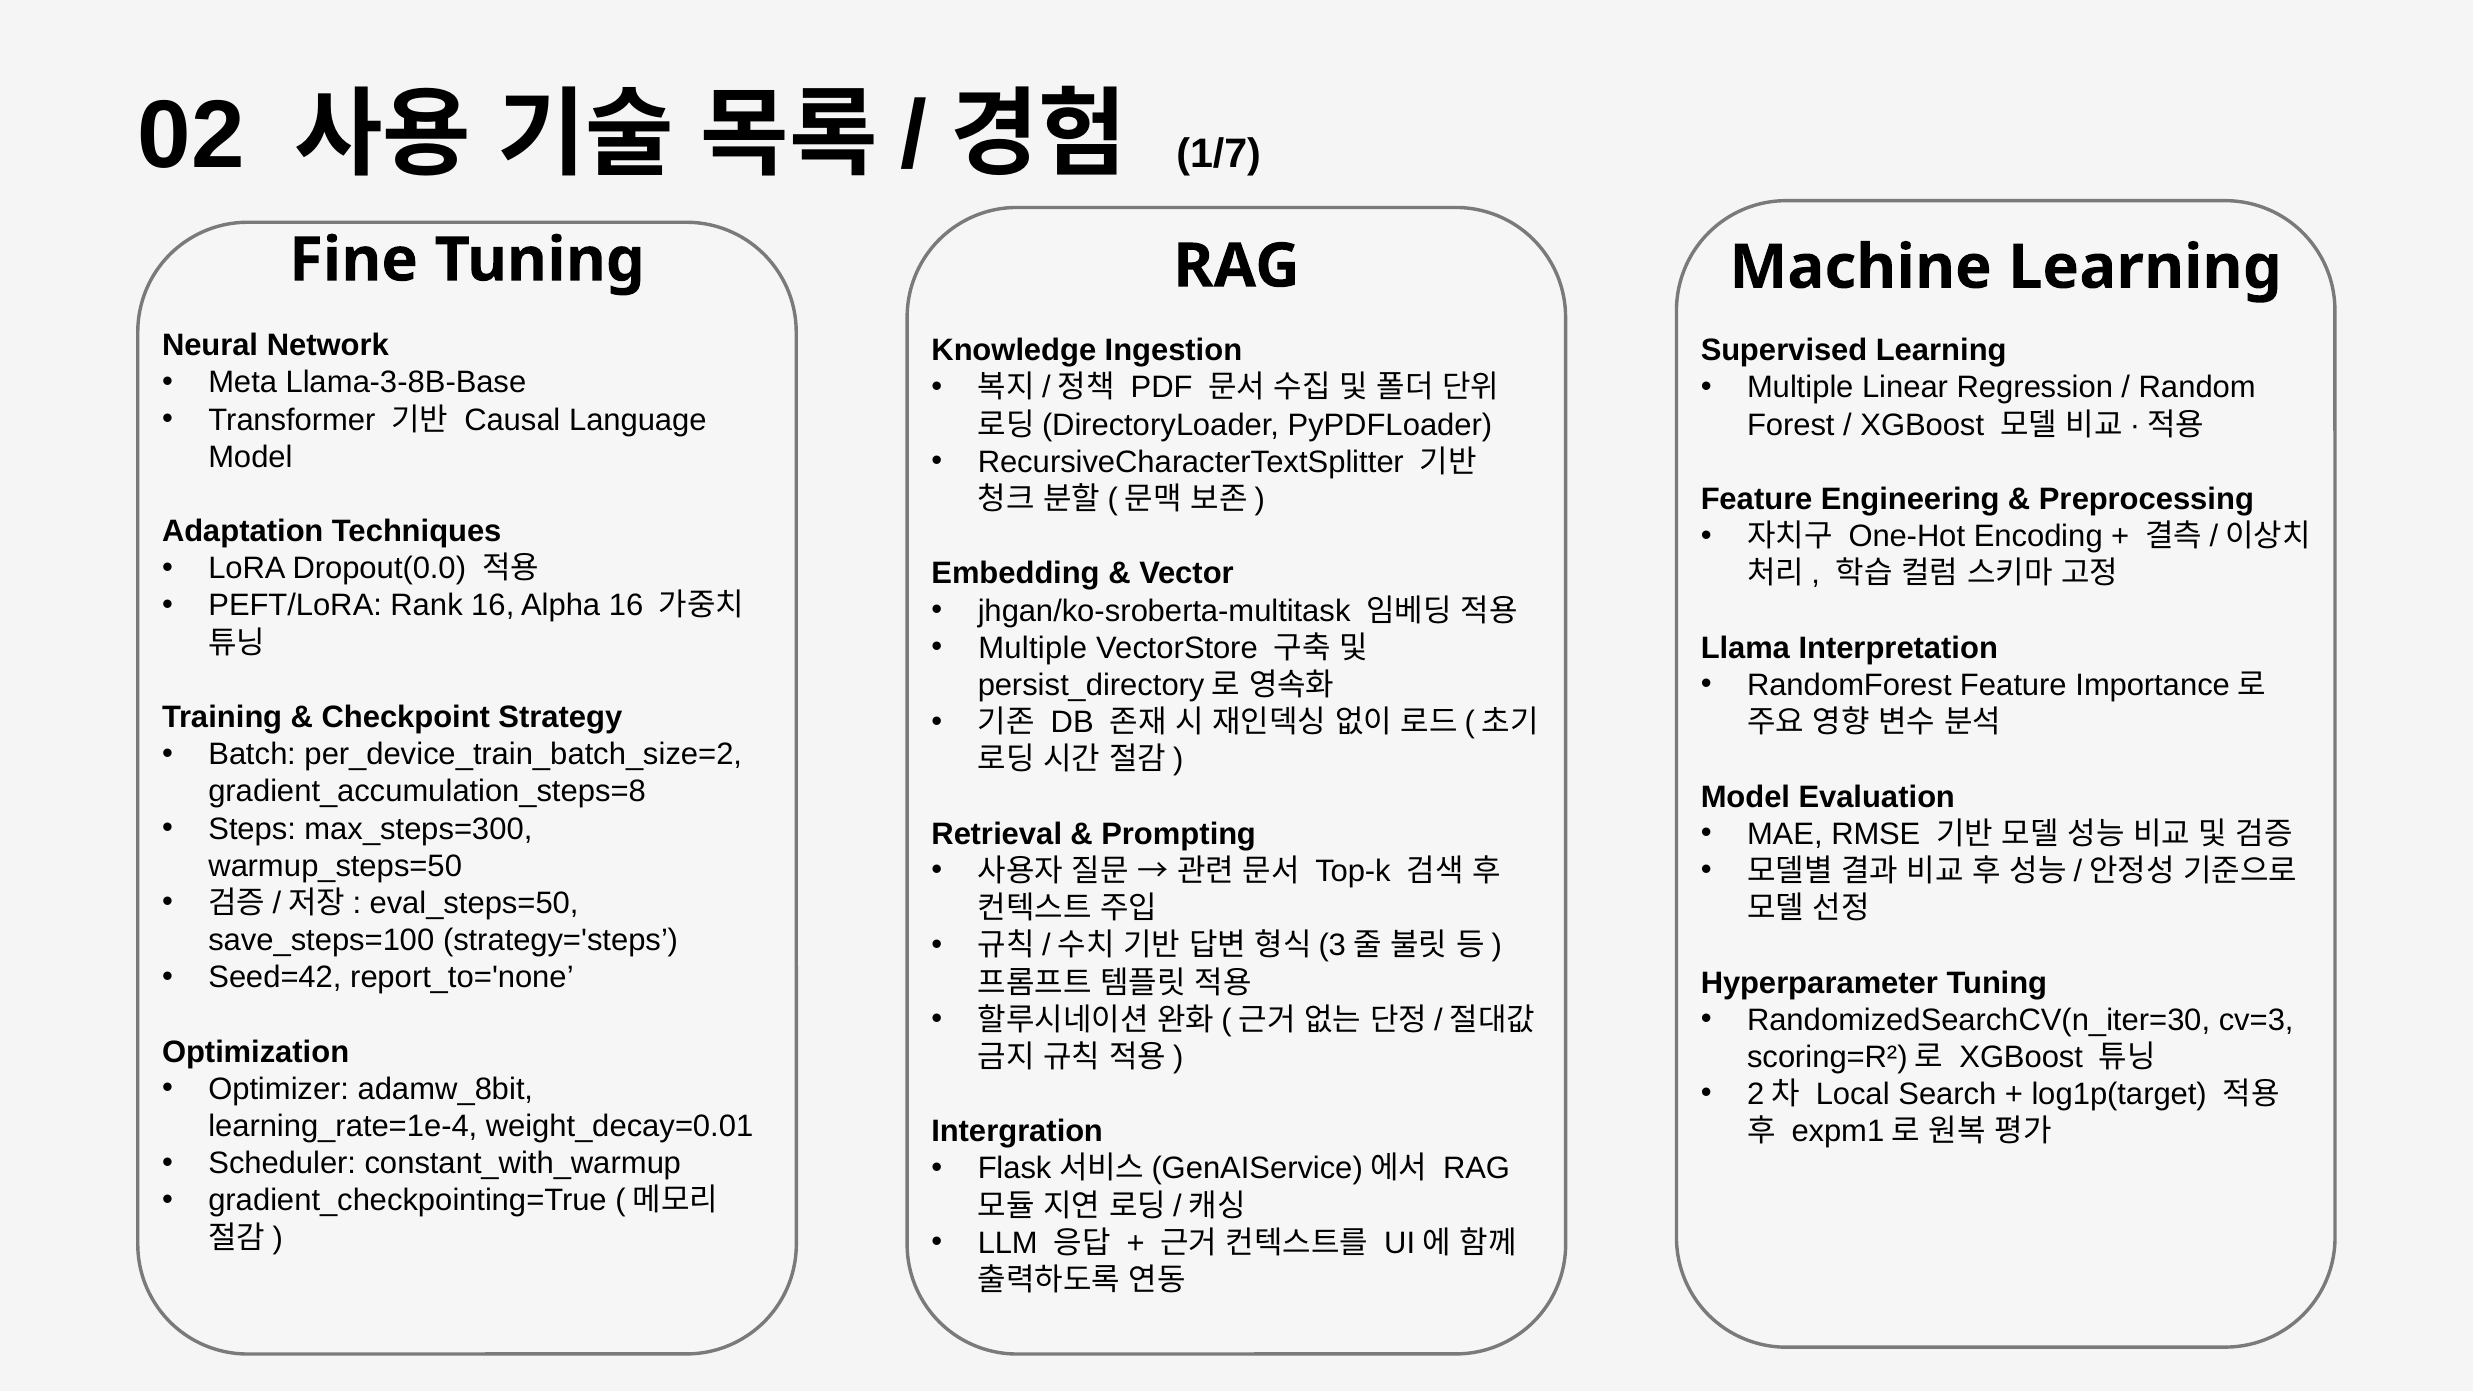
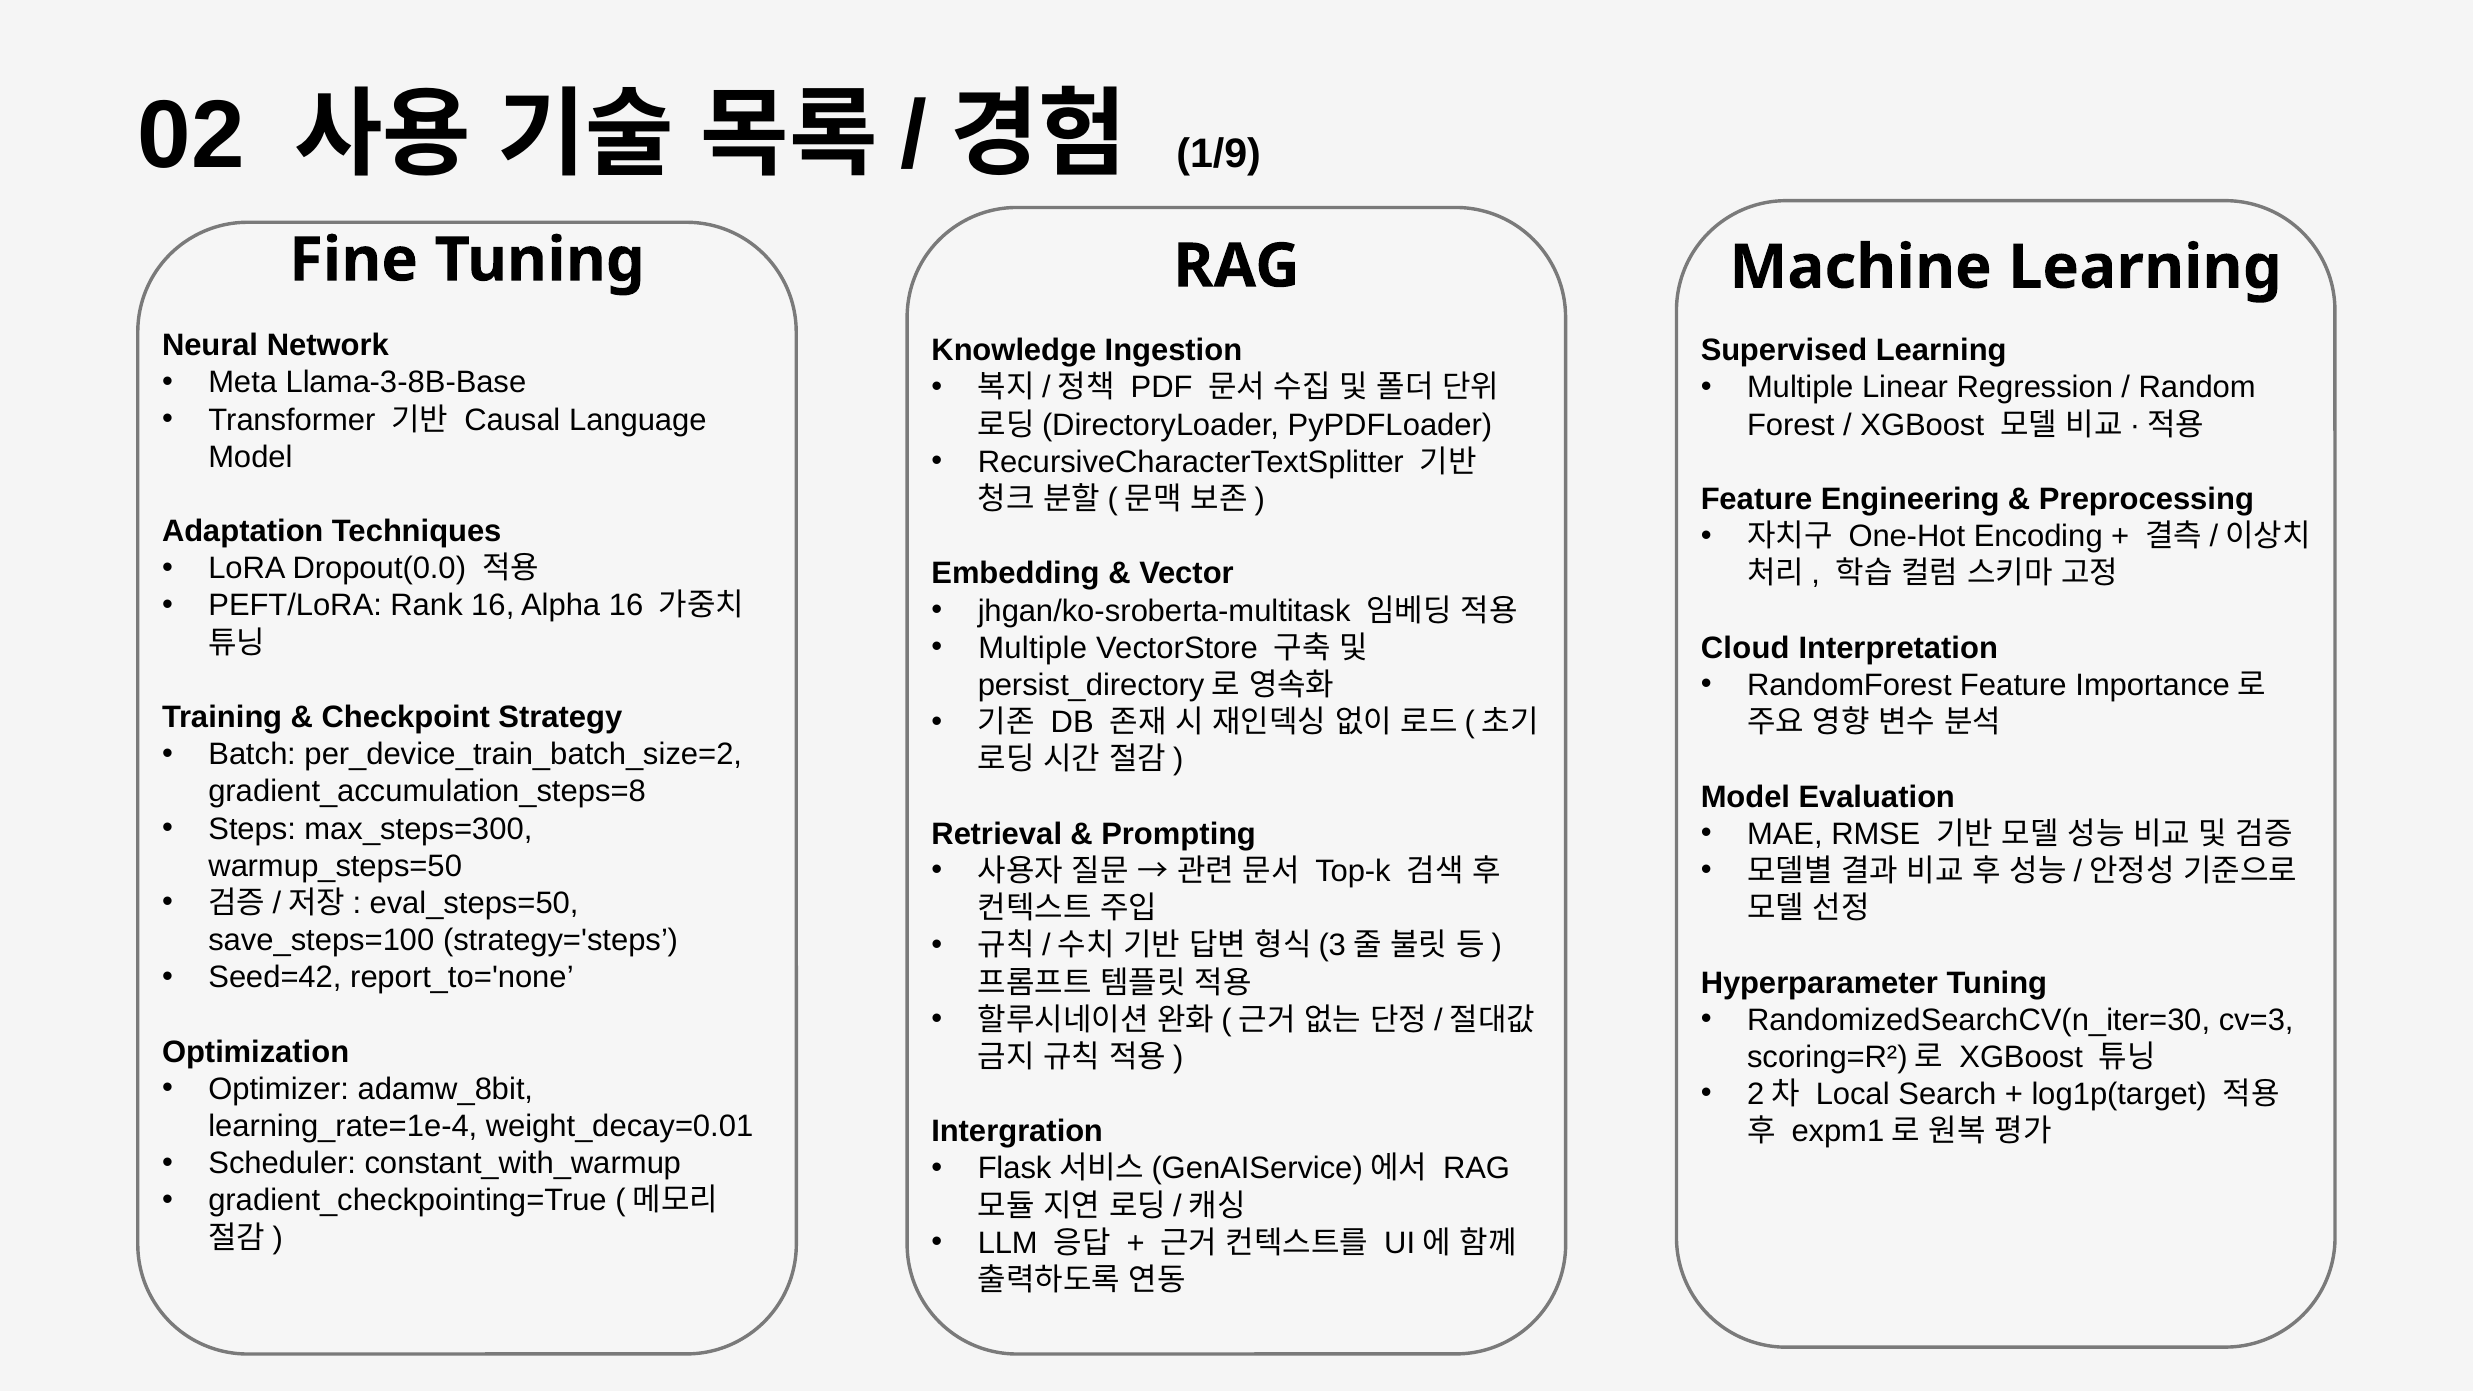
1/7: 1/7 -> 1/9
Llama: Llama -> Cloud
